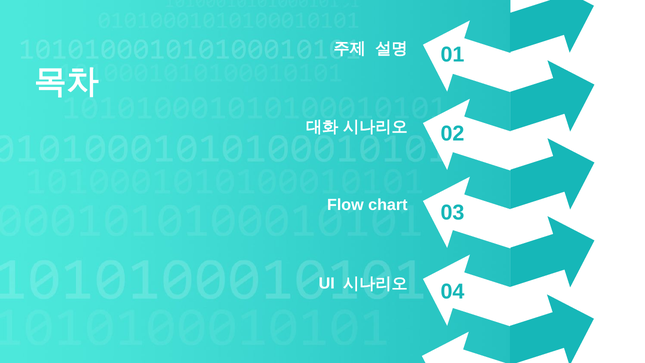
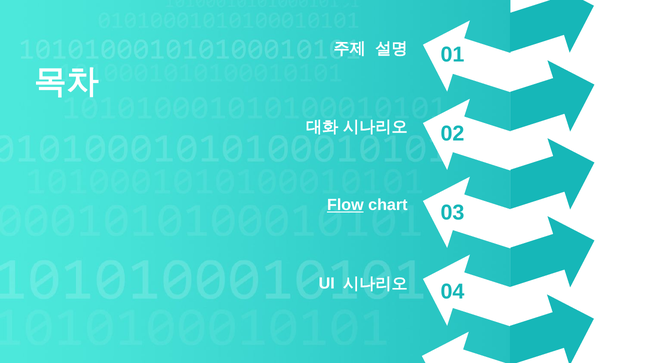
Flow underline: none -> present
